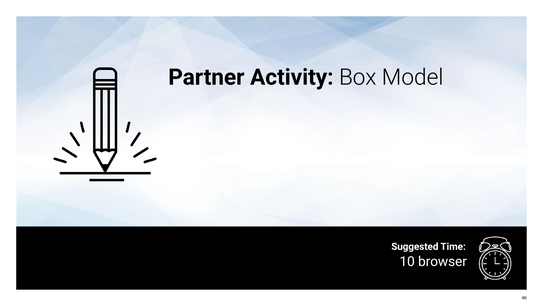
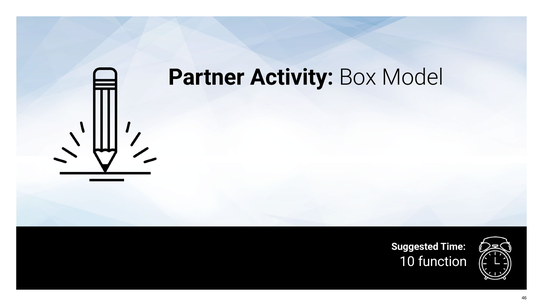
browser: browser -> function
